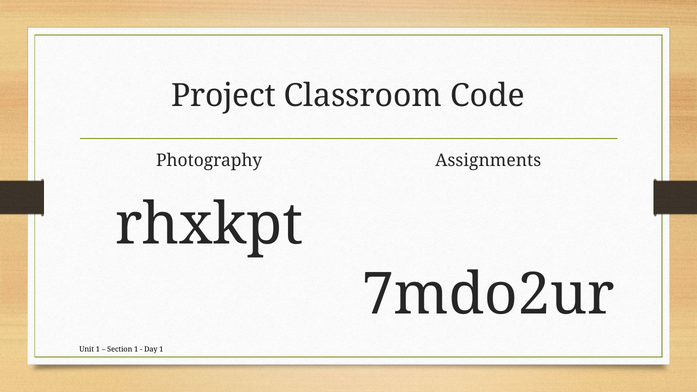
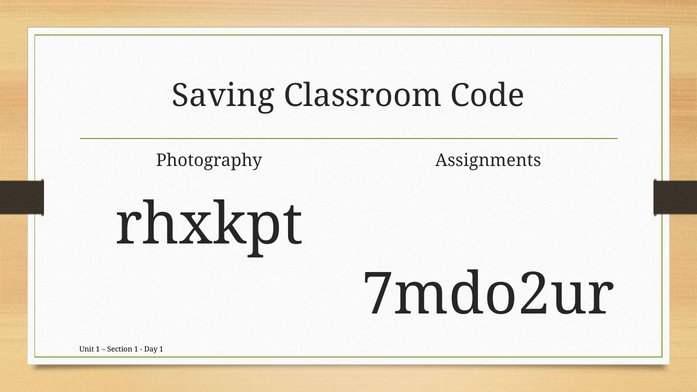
Project: Project -> Saving
